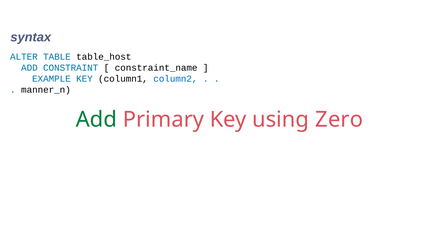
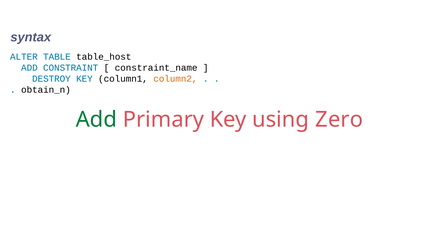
EXAMPLE: EXAMPLE -> DESTROY
column2 colour: blue -> orange
manner_n: manner_n -> obtain_n
